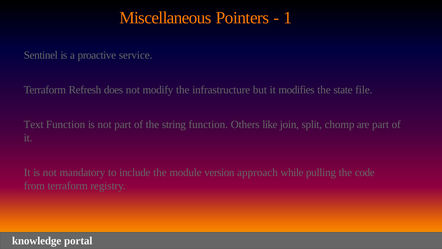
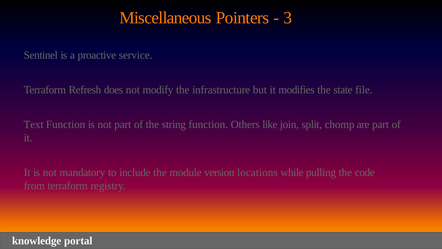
1: 1 -> 3
approach: approach -> locations
